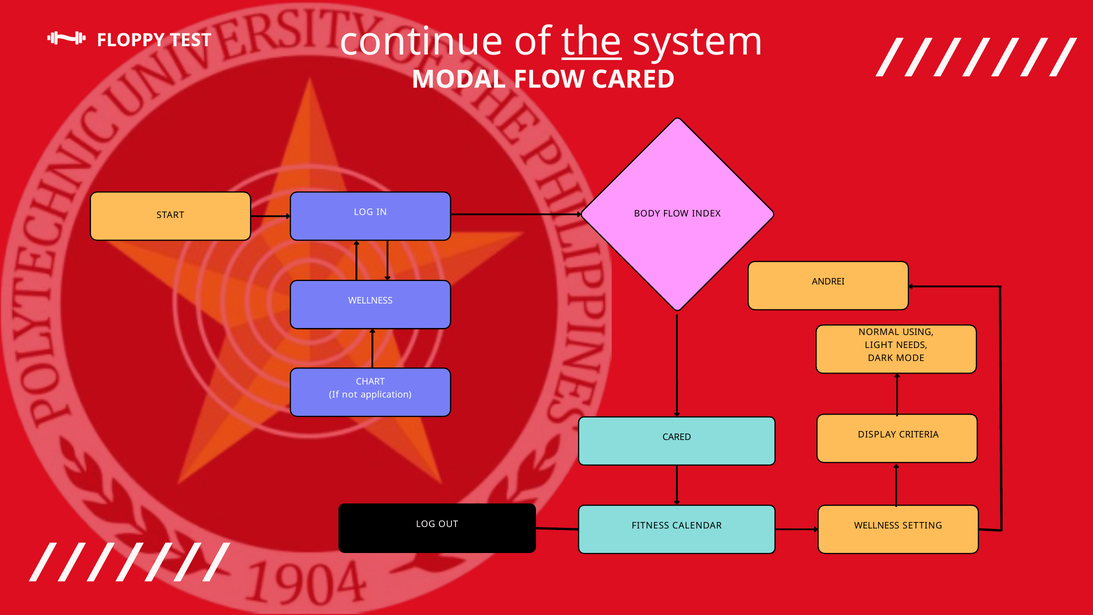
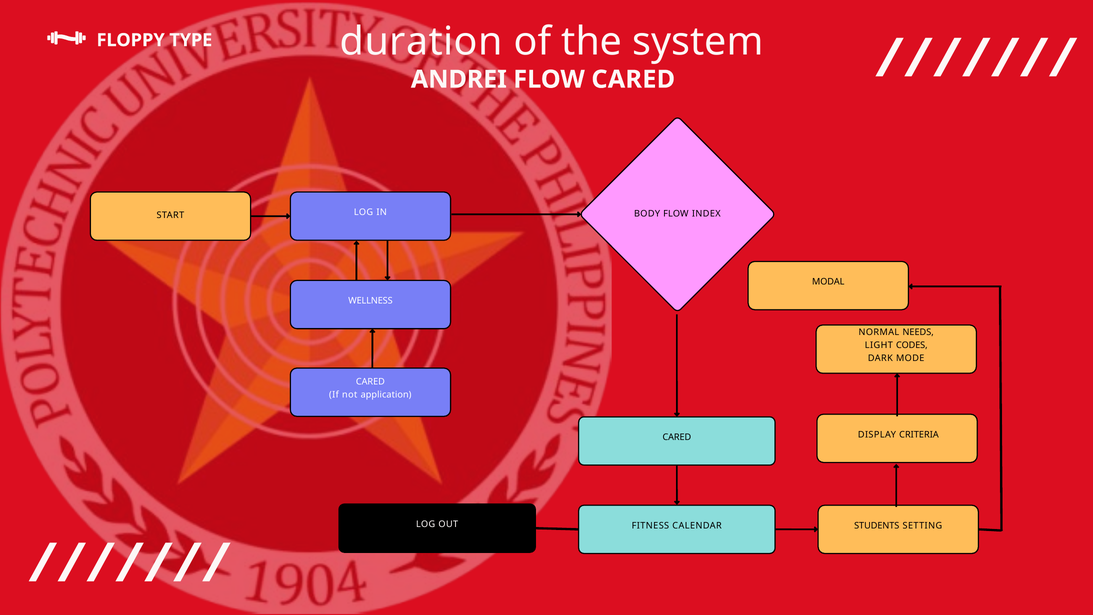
continue: continue -> duration
the underline: present -> none
TEST: TEST -> TYPE
MODAL: MODAL -> ANDREI
ANDREI: ANDREI -> MODAL
USING: USING -> NEEDS
NEEDS: NEEDS -> CODES
CHART at (370, 382): CHART -> CARED
CALENDAR WELLNESS: WELLNESS -> STUDENTS
